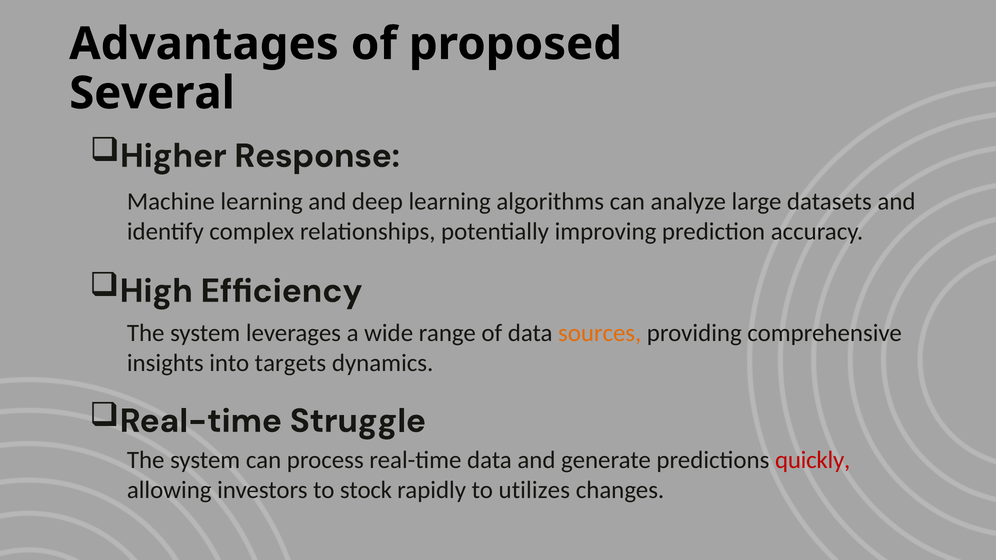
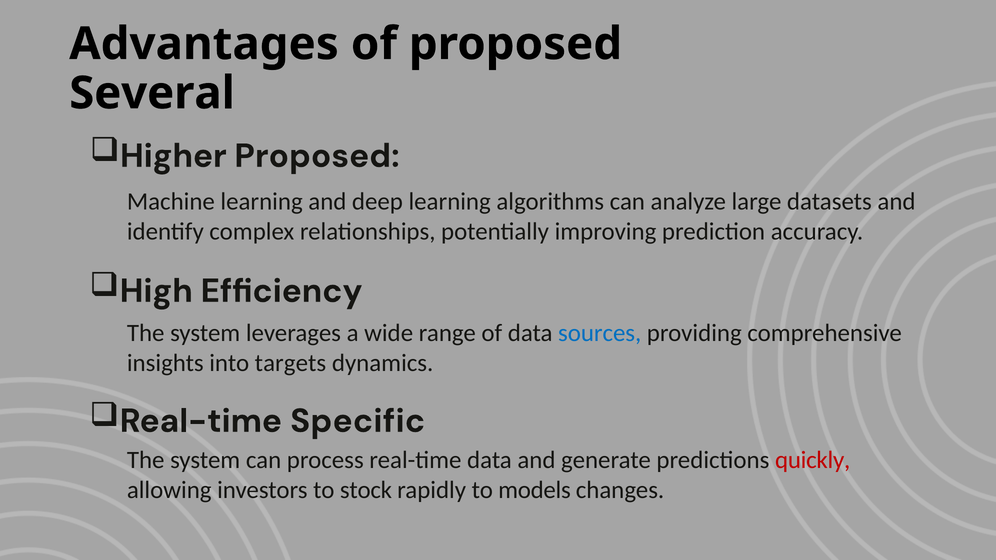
Higher Response: Response -> Proposed
sources colour: orange -> blue
Struggle: Struggle -> Specific
utilizes: utilizes -> models
